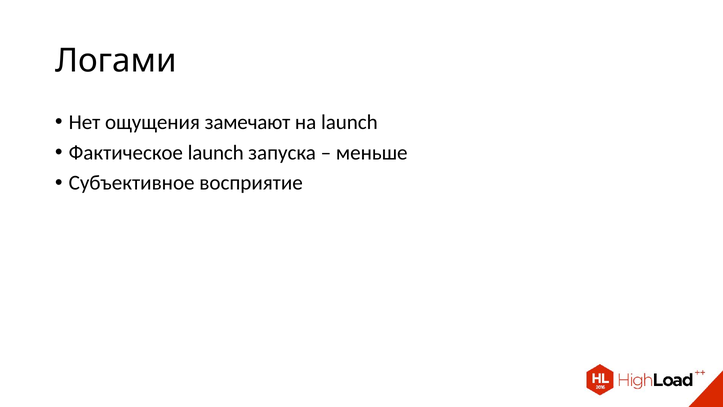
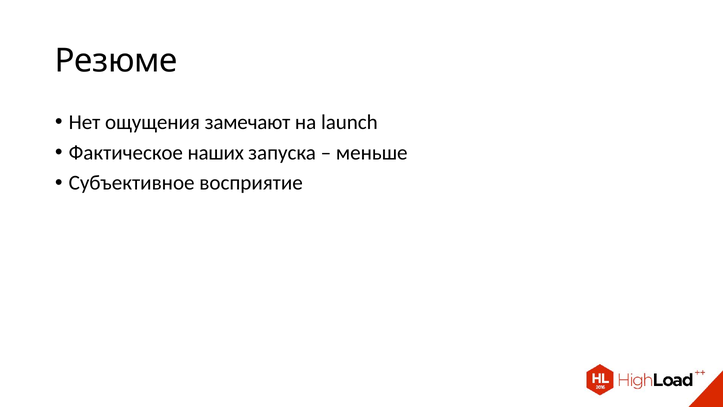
Логами: Логами -> Резюме
Фактическое launch: launch -> наших
